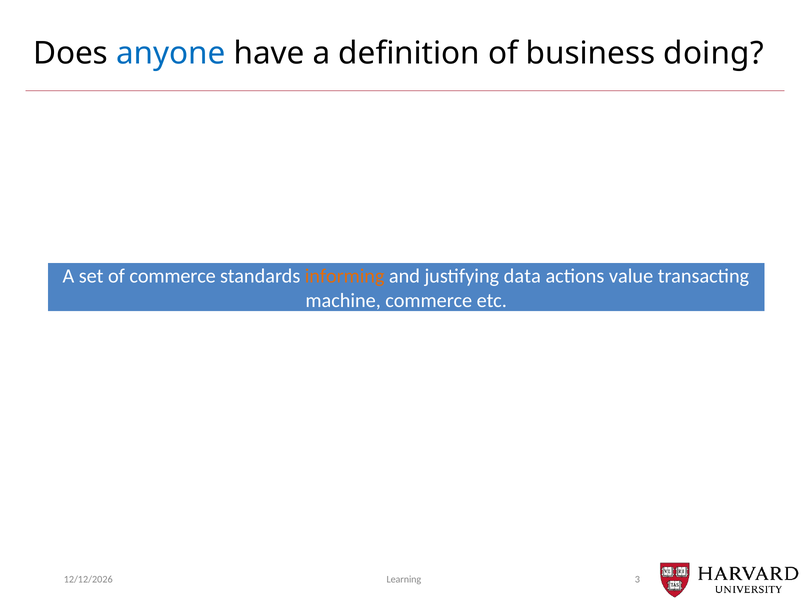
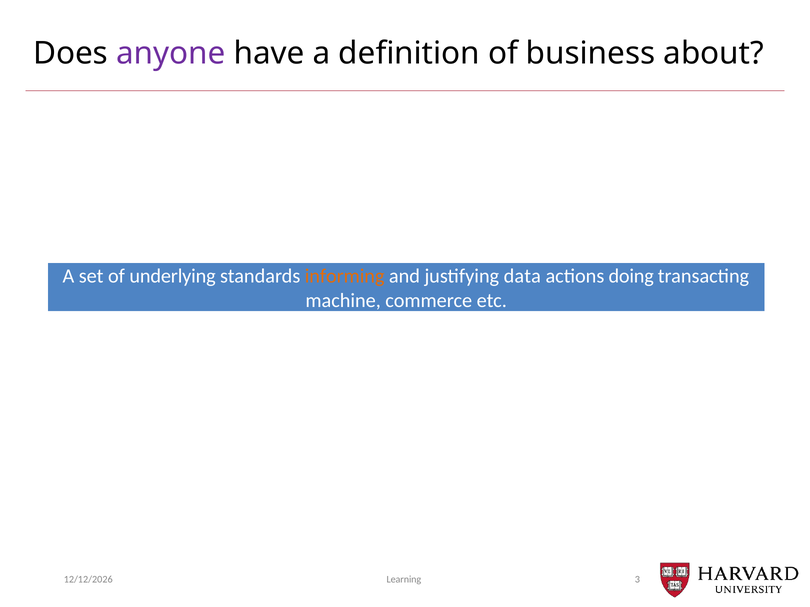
anyone colour: blue -> purple
doing: doing -> about
of commerce: commerce -> underlying
value: value -> doing
